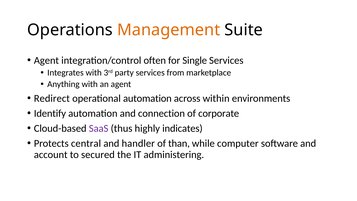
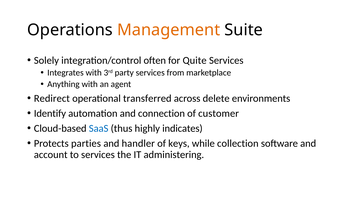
Agent at (46, 60): Agent -> Solely
Single: Single -> Quite
operational automation: automation -> transferred
within: within -> delete
corporate: corporate -> customer
SaaS colour: purple -> blue
central: central -> parties
than: than -> keys
computer: computer -> collection
to secured: secured -> services
